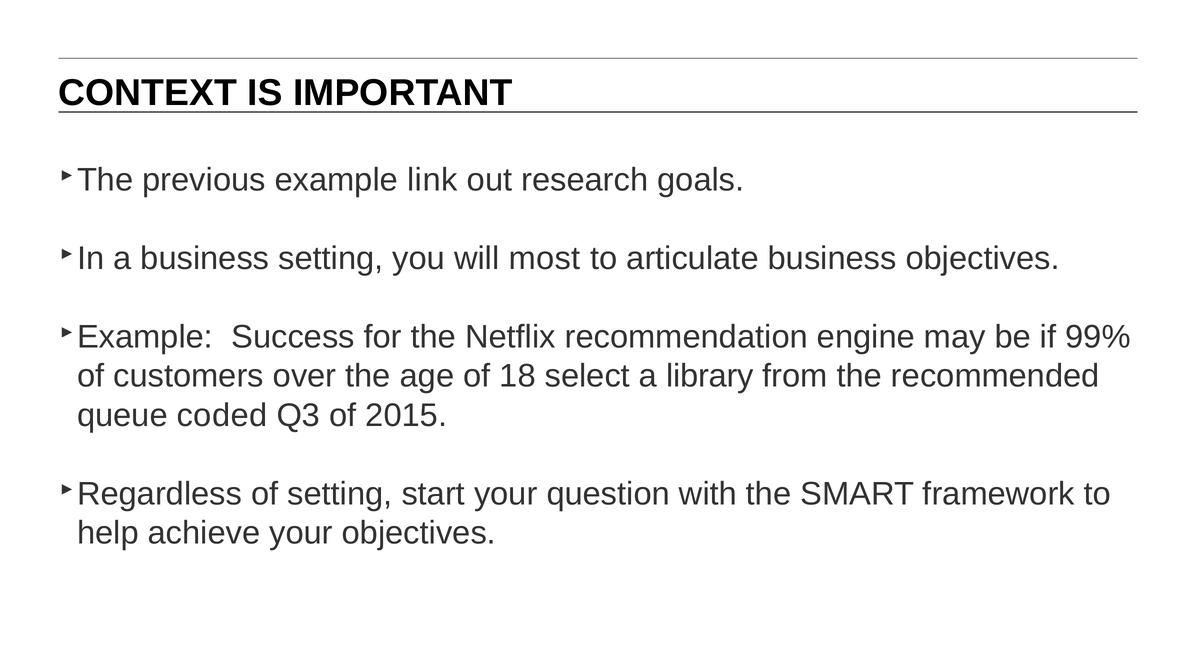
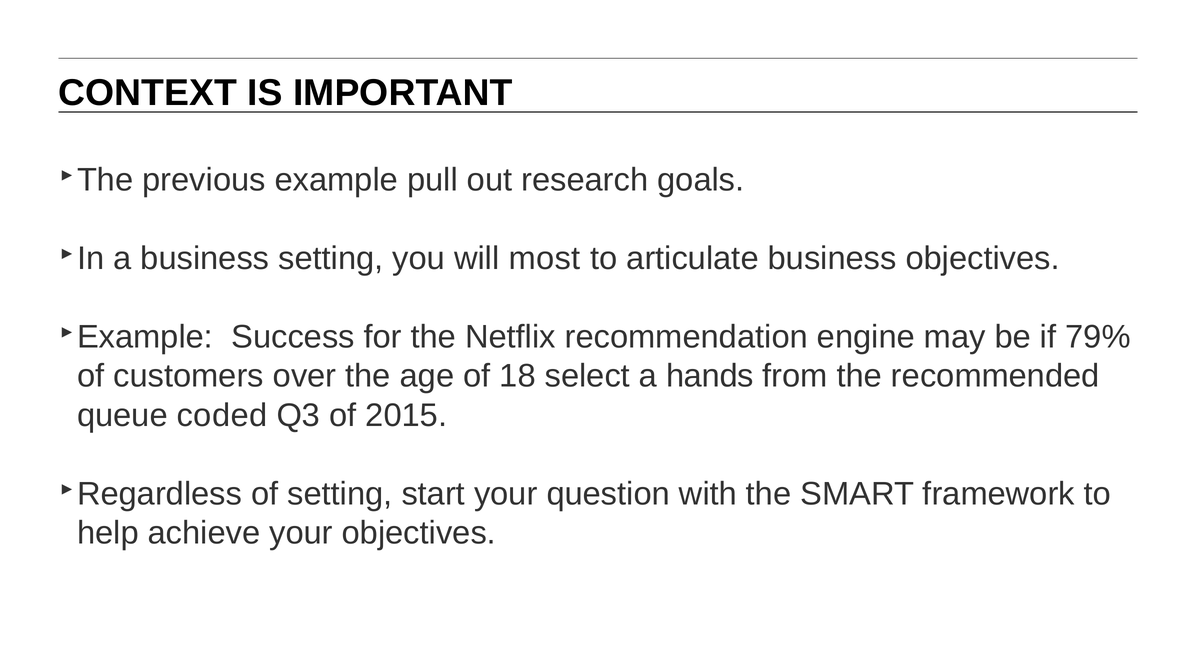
link: link -> pull
99%: 99% -> 79%
library: library -> hands
